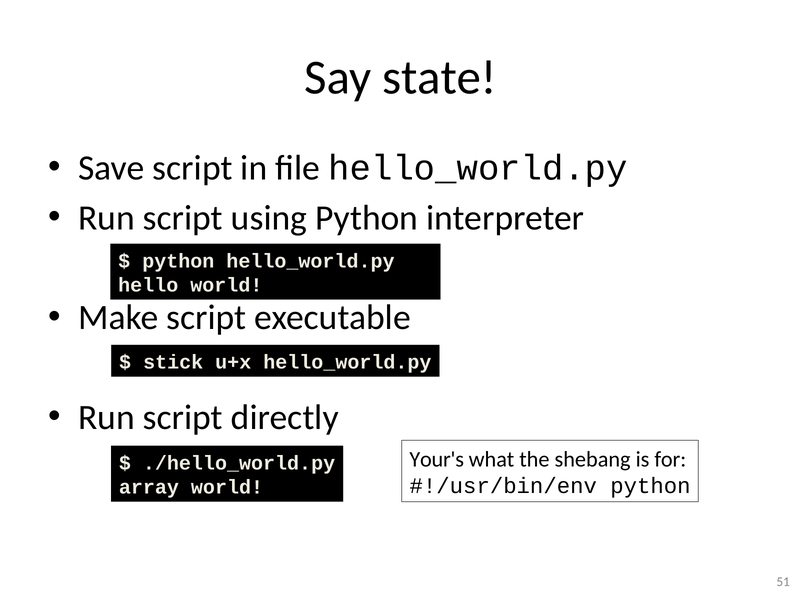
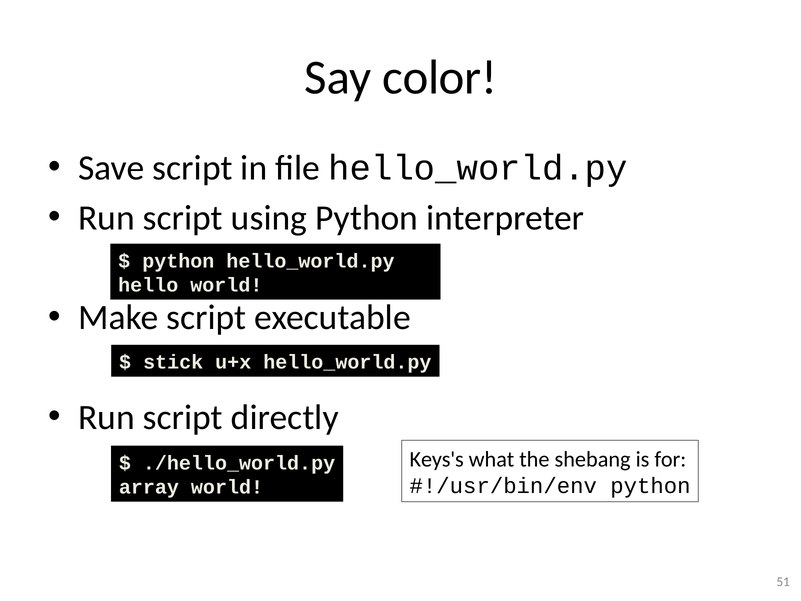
state: state -> color
Your's: Your's -> Keys's
